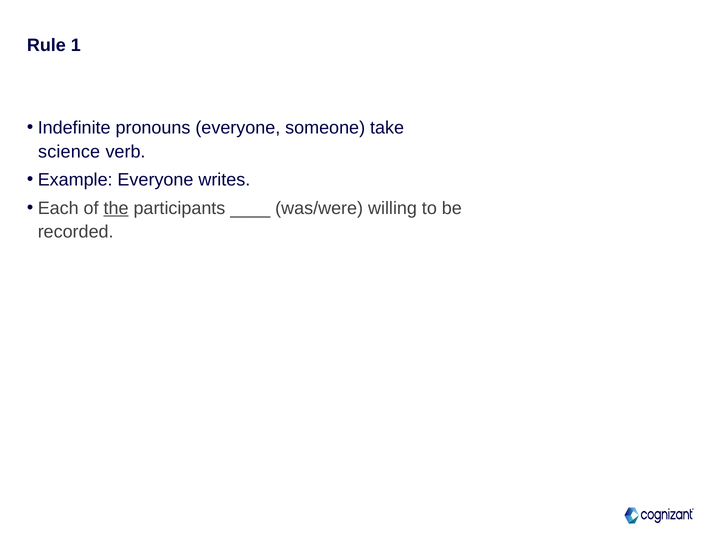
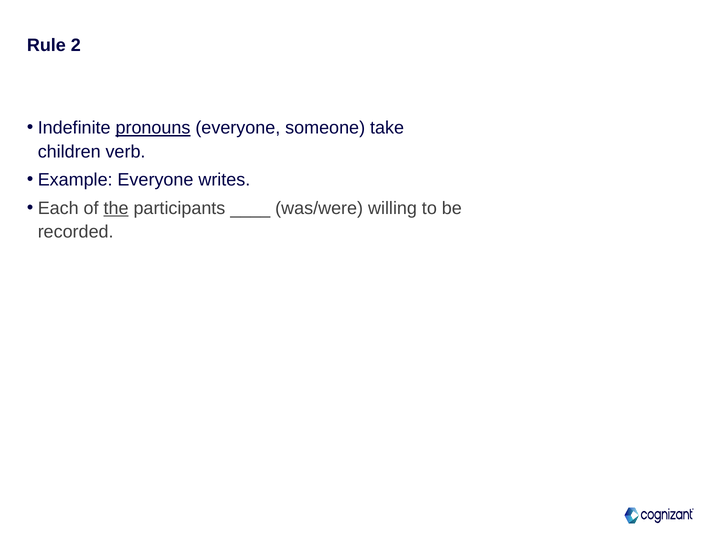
1: 1 -> 2
pronouns underline: none -> present
science: science -> children
